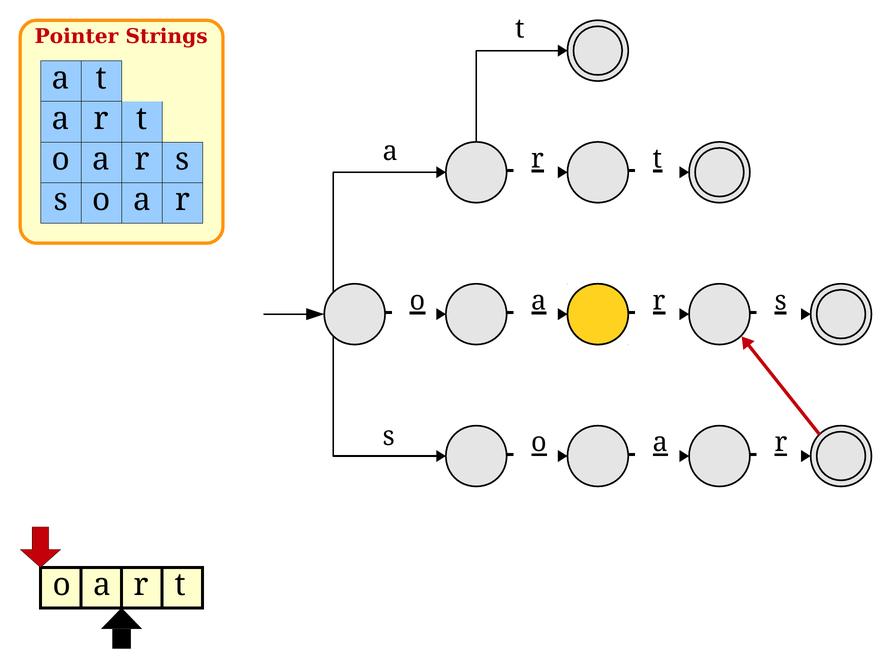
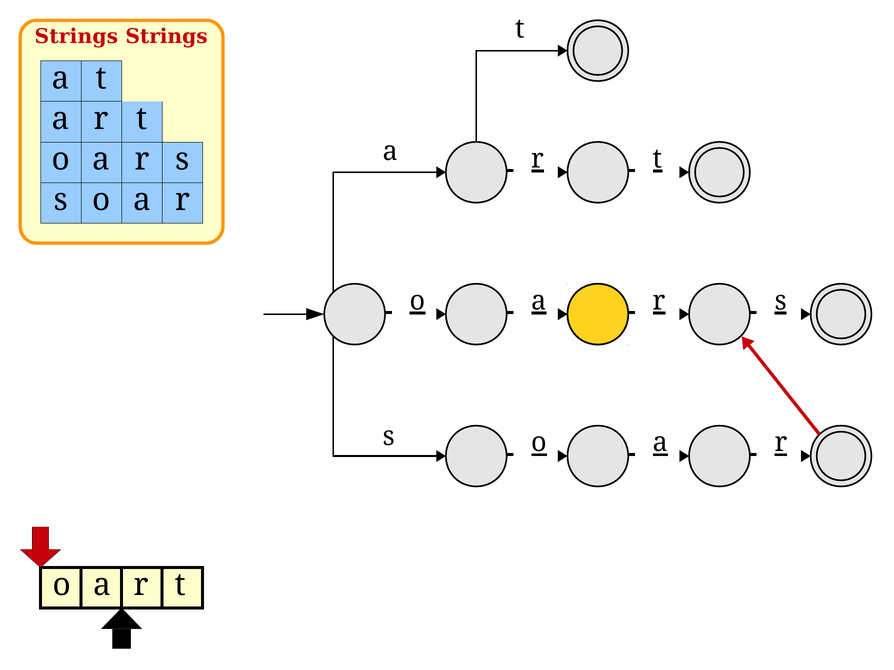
Pointer at (76, 37): Pointer -> Strings
